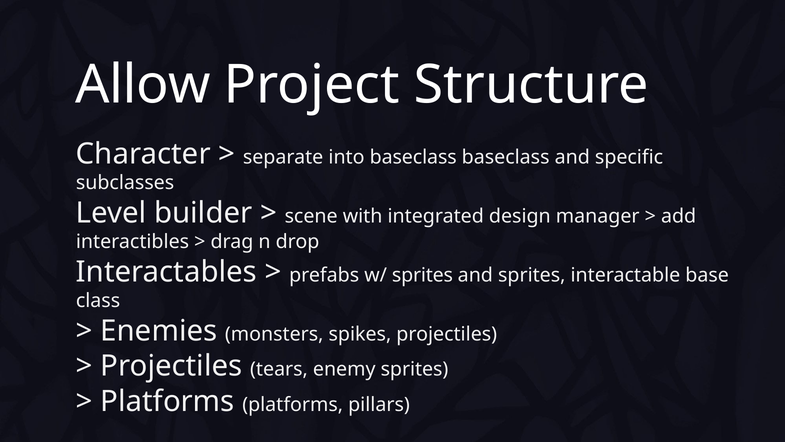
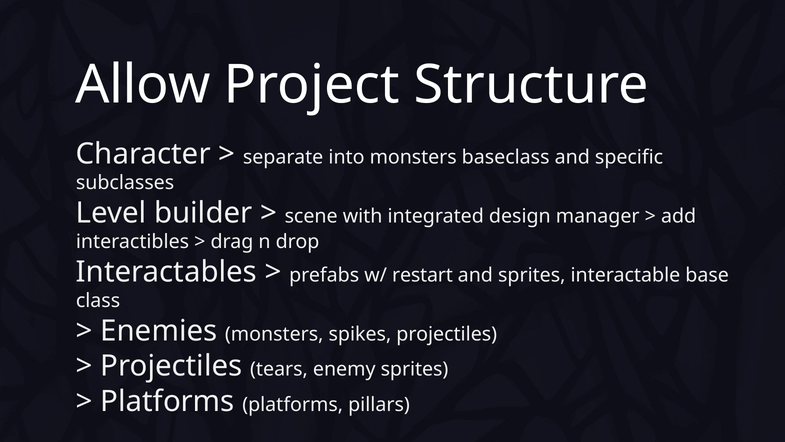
into baseclass: baseclass -> monsters
w/ sprites: sprites -> restart
